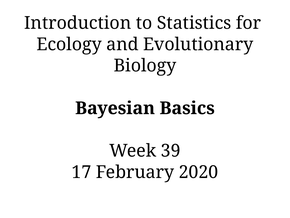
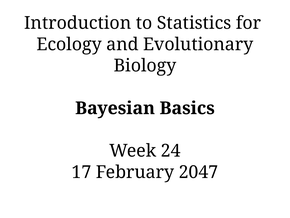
39: 39 -> 24
2020: 2020 -> 2047
